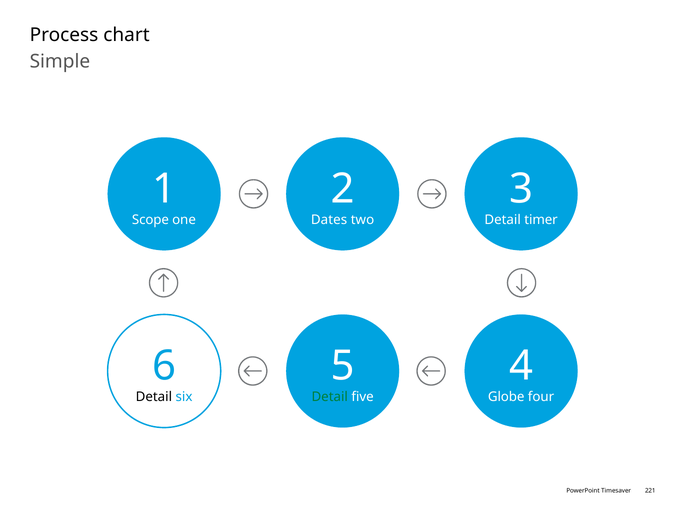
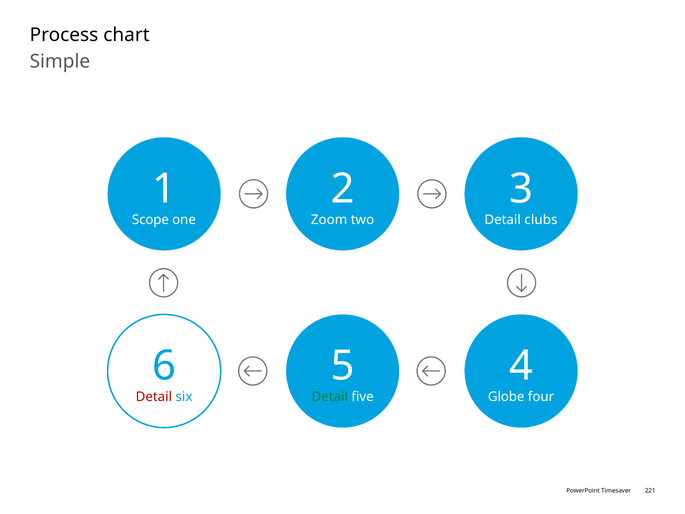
Dates: Dates -> Zoom
timer: timer -> clubs
Detail at (154, 397) colour: black -> red
